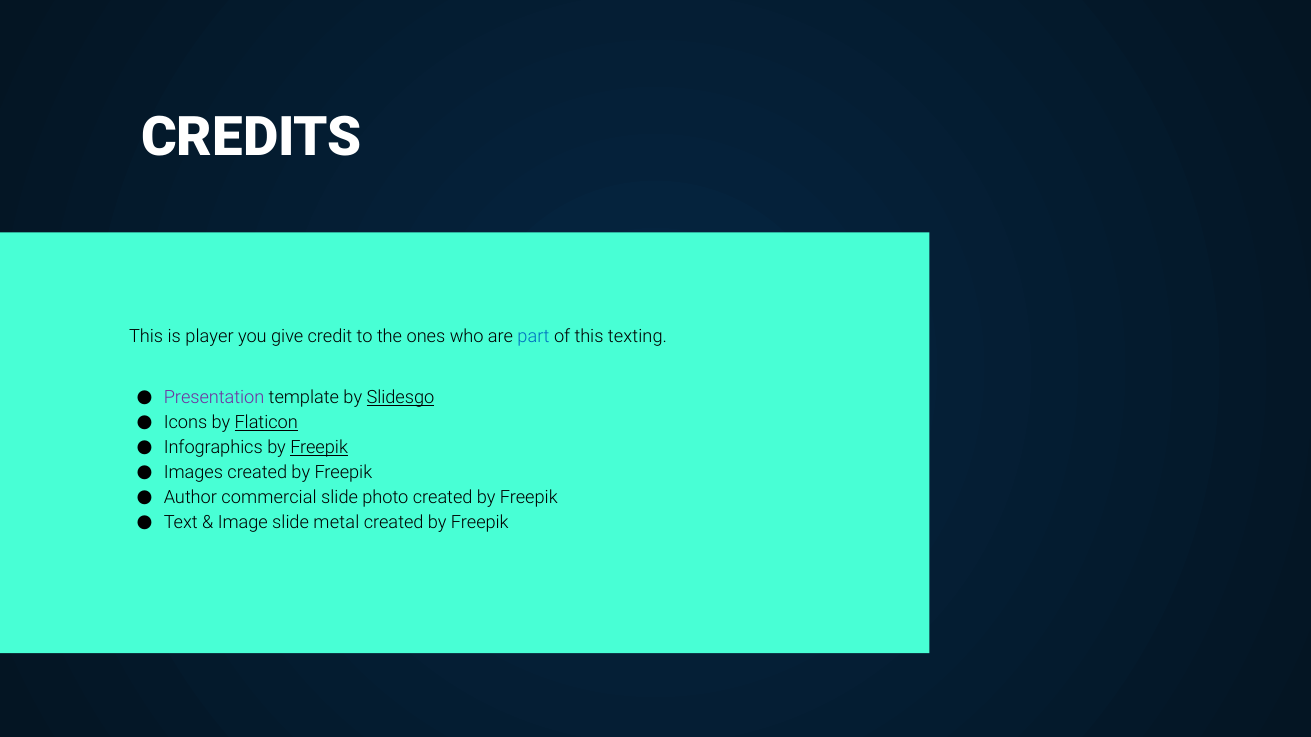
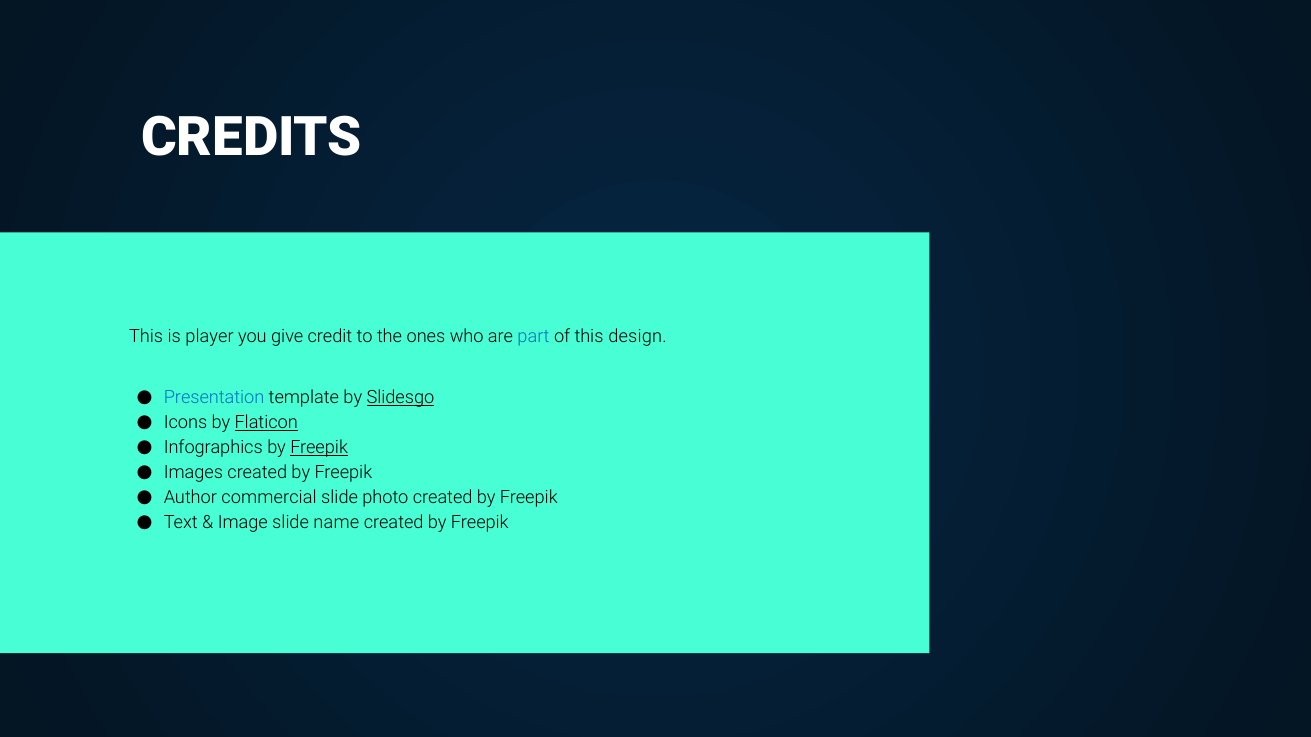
texting: texting -> design
Presentation colour: purple -> blue
metal: metal -> name
